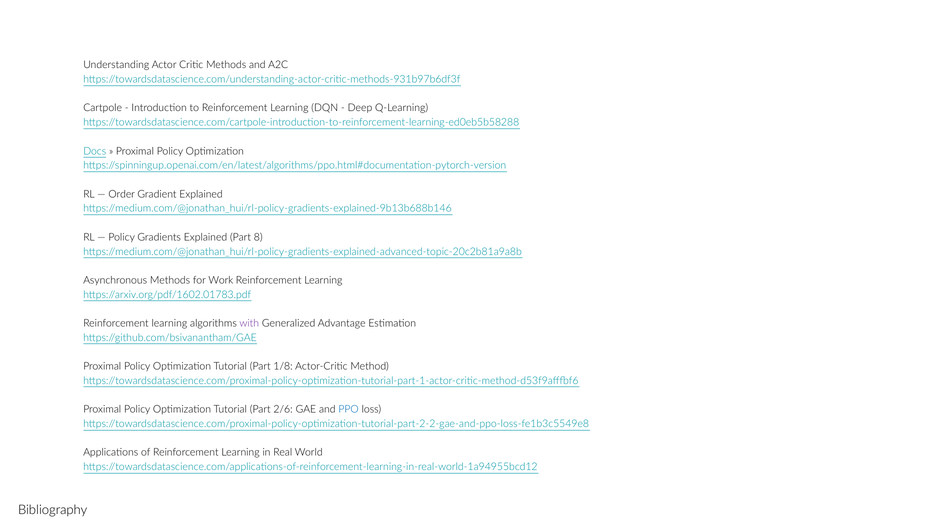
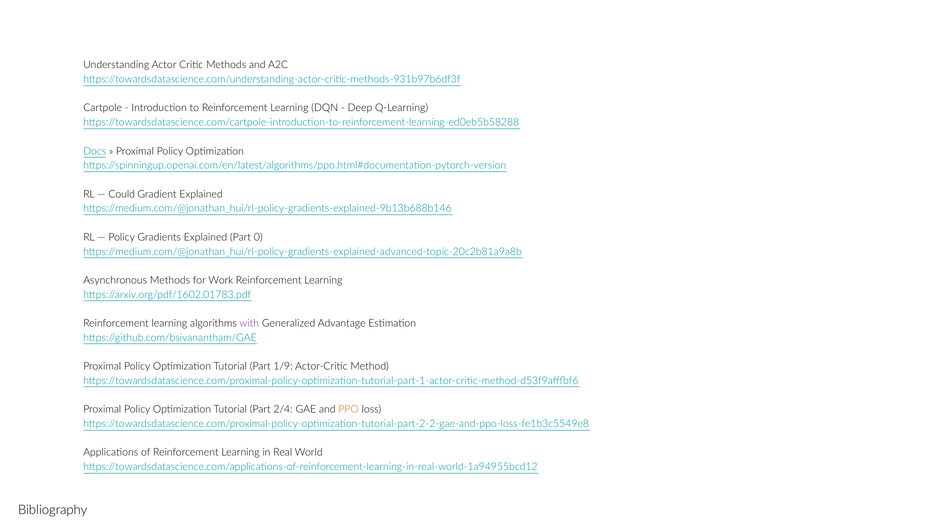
Order: Order -> Could
8: 8 -> 0
1/8: 1/8 -> 1/9
2/6: 2/6 -> 2/4
PPO colour: blue -> orange
